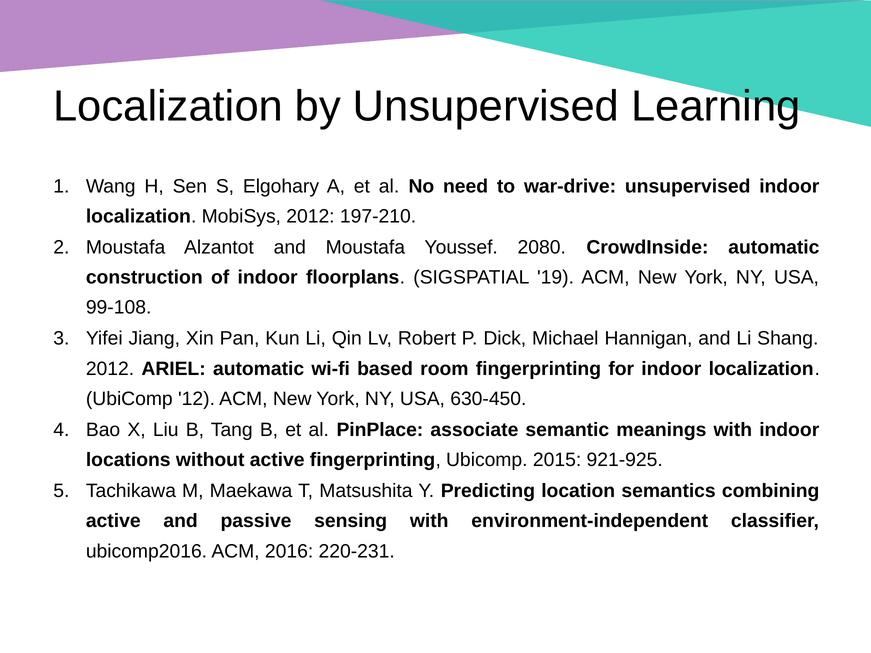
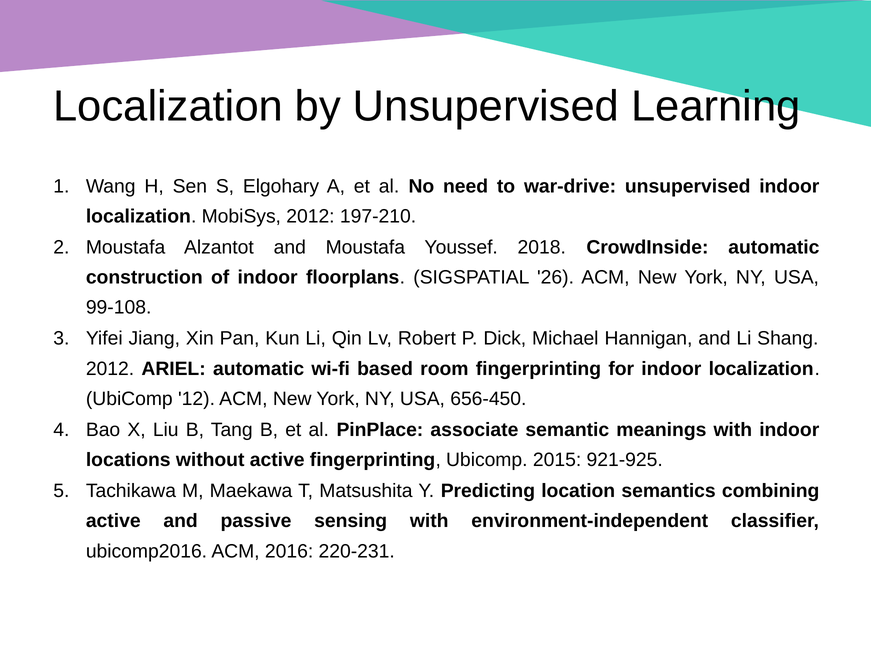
2080: 2080 -> 2018
19: 19 -> 26
630-450: 630-450 -> 656-450
